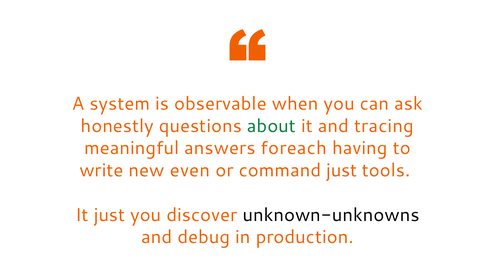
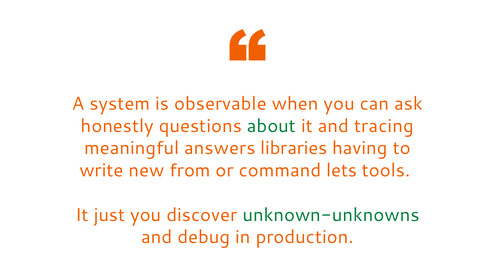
foreach: foreach -> libraries
even: even -> from
command just: just -> lets
unknown-unknowns colour: black -> green
